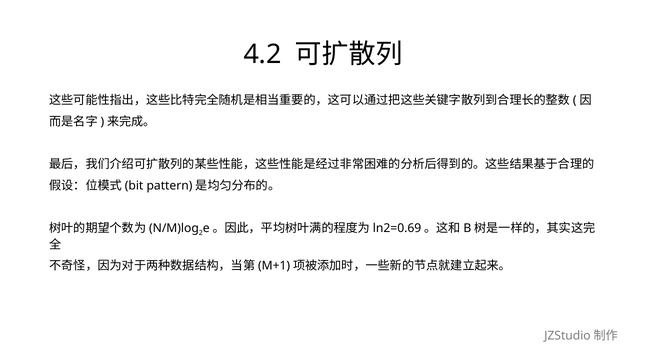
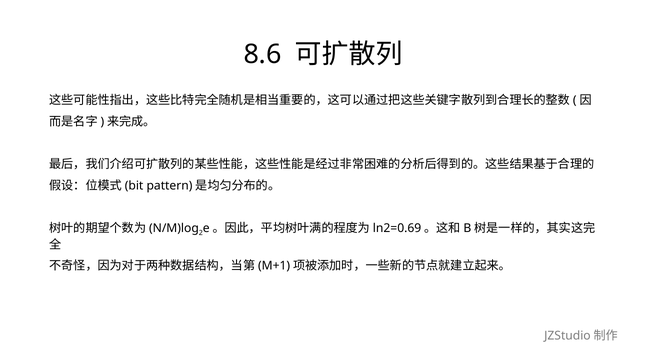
4.2: 4.2 -> 8.6
